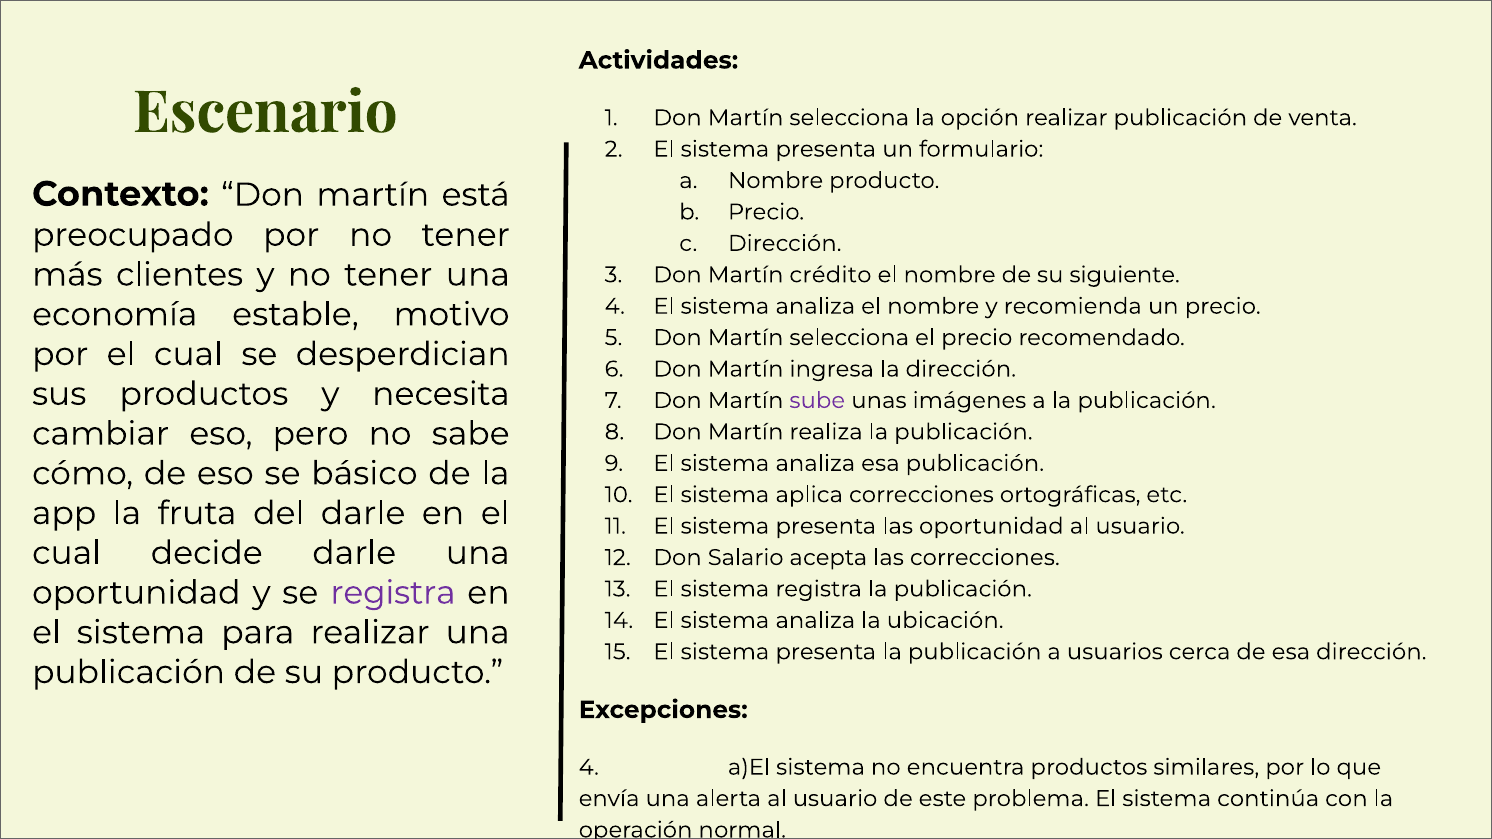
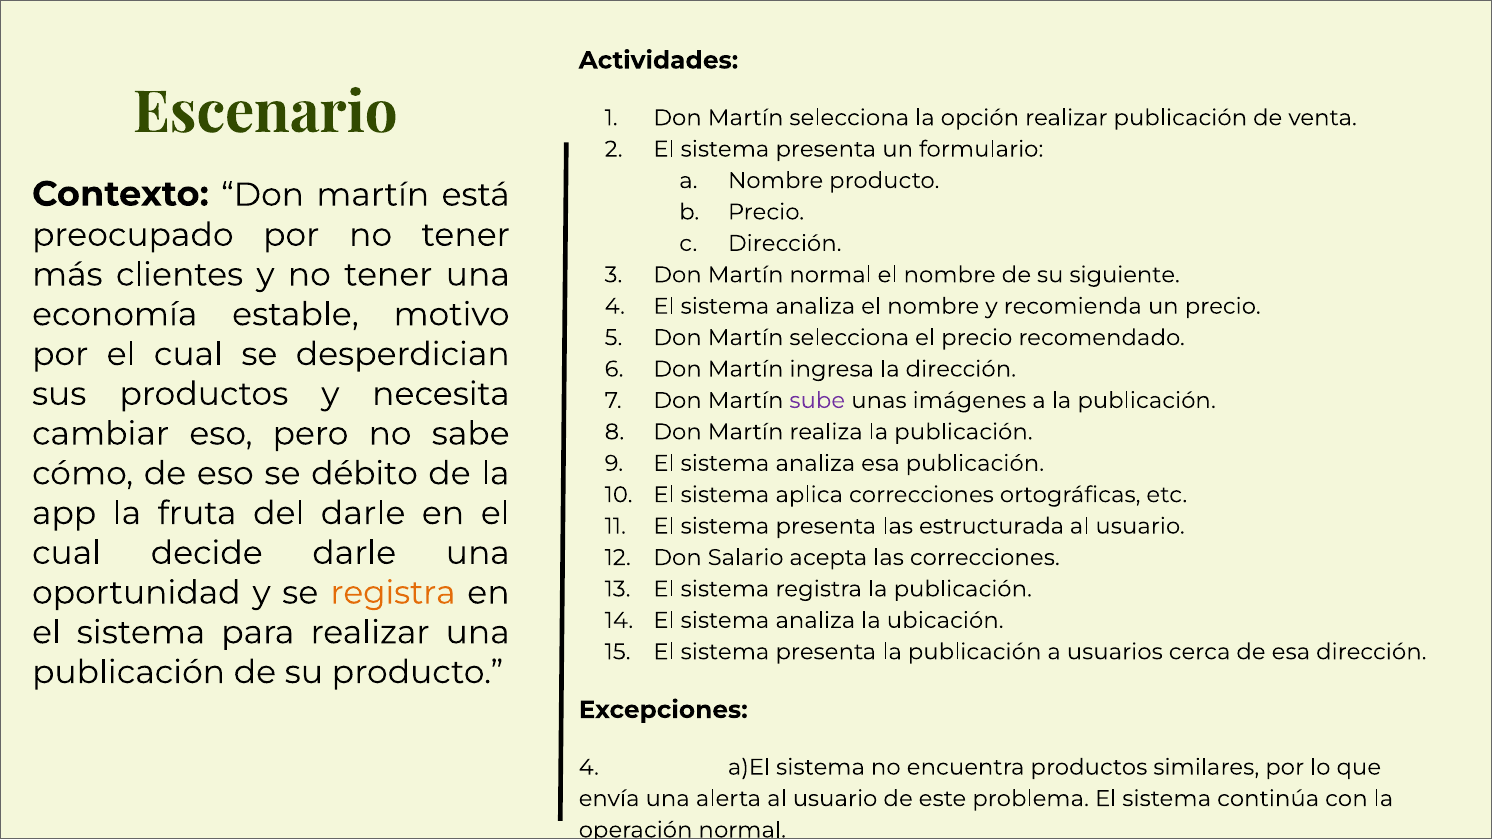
Martín crédito: crédito -> normal
básico: básico -> débito
las oportunidad: oportunidad -> estructurada
registra at (393, 593) colour: purple -> orange
